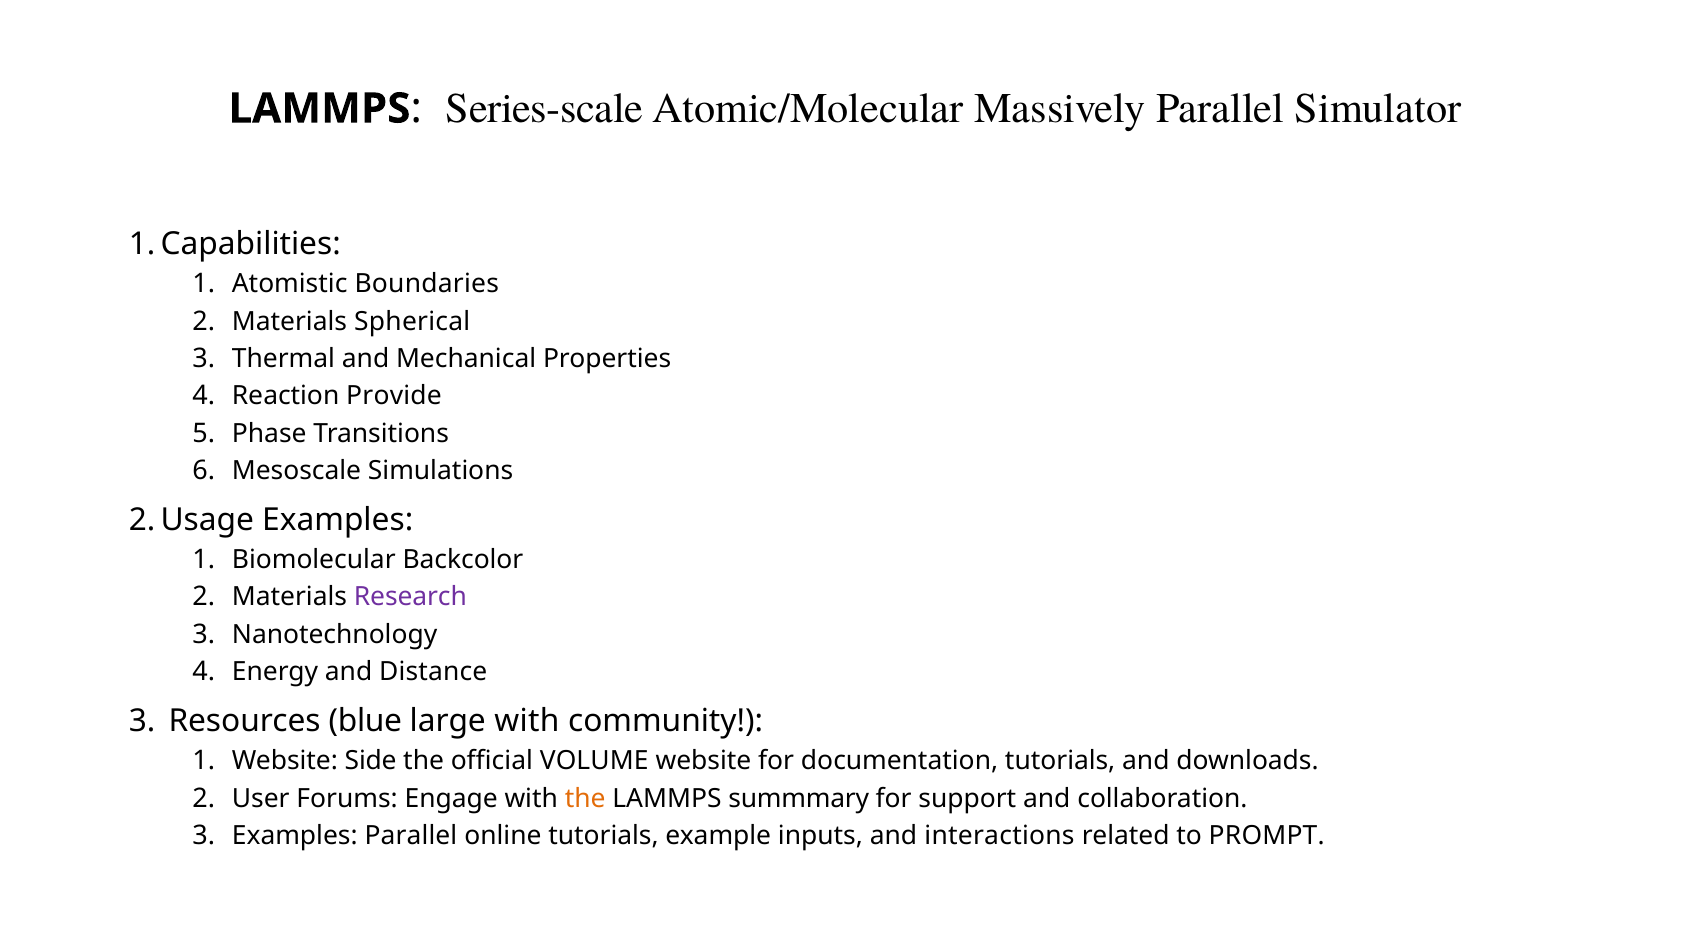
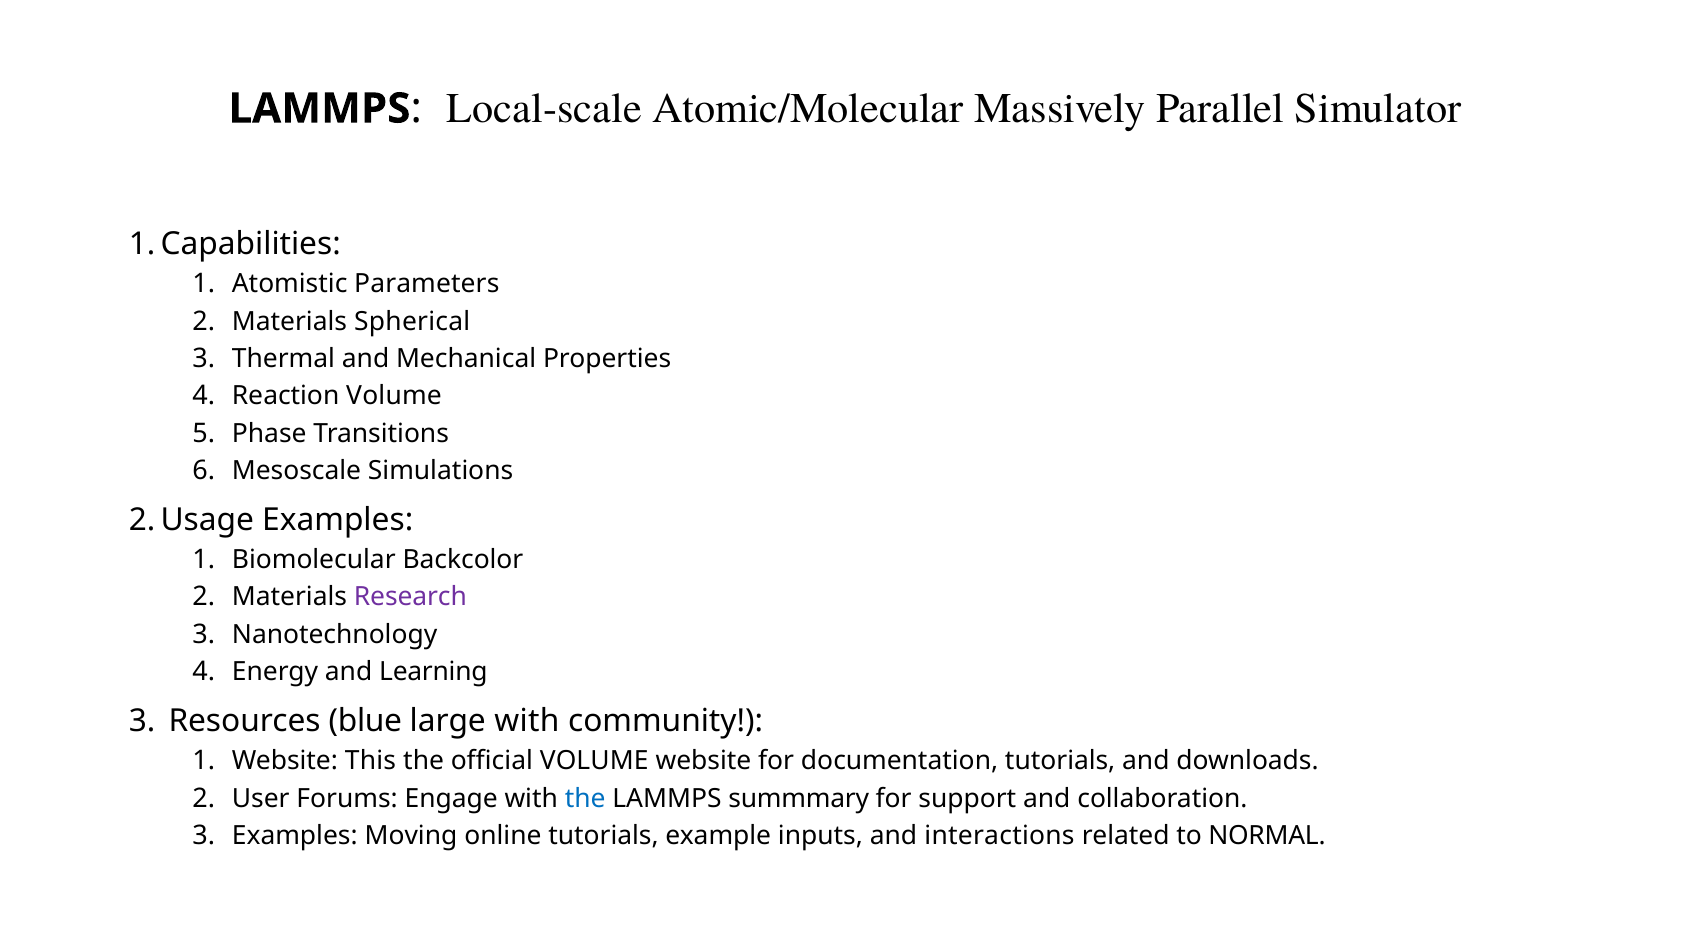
Series-scale: Series-scale -> Local-scale
Boundaries: Boundaries -> Parameters
Reaction Provide: Provide -> Volume
Distance: Distance -> Learning
Side: Side -> This
the at (585, 799) colour: orange -> blue
Examples Parallel: Parallel -> Moving
PROMPT: PROMPT -> NORMAL
